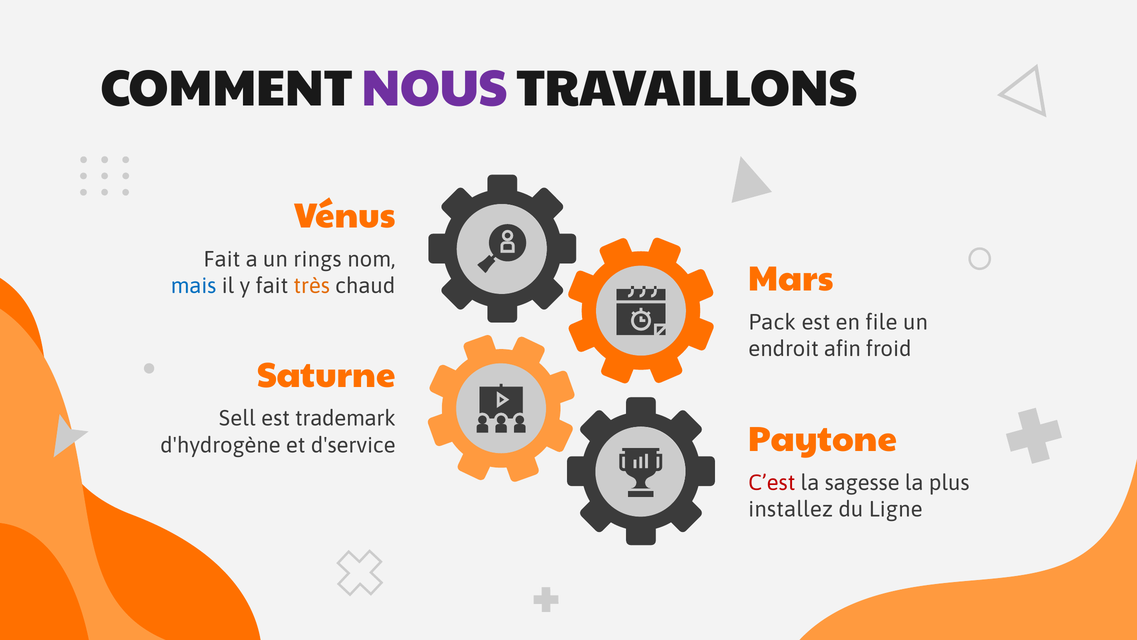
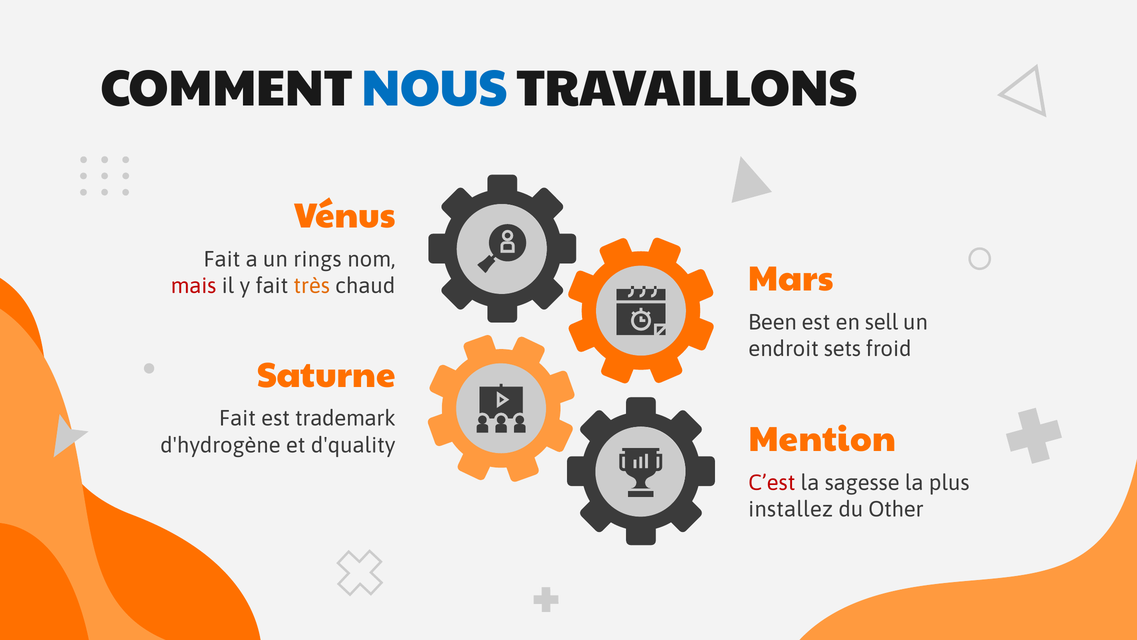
NOUS colour: purple -> blue
mais colour: blue -> red
Pack: Pack -> Been
file: file -> sell
afin: afin -> sets
Sell at (237, 418): Sell -> Fait
Paytone: Paytone -> Mention
d'service: d'service -> d'quality
Ligne: Ligne -> Other
